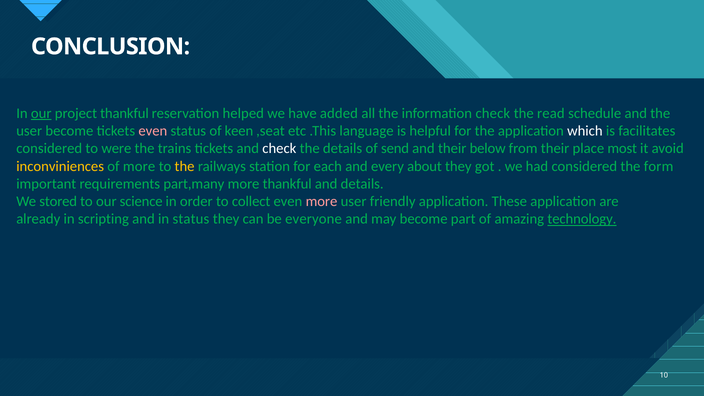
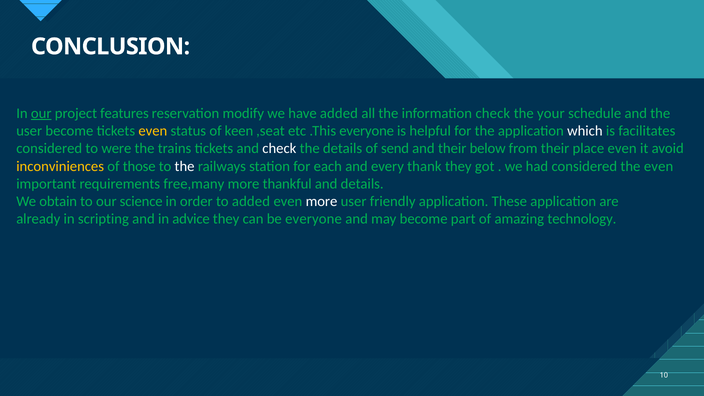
project thankful: thankful -> features
helped: helped -> modify
read: read -> your
even at (153, 131) colour: pink -> yellow
.This language: language -> everyone
place most: most -> even
of more: more -> those
the at (185, 166) colour: yellow -> white
about: about -> thank
the form: form -> even
part,many: part,many -> free,many
stored: stored -> obtain
to collect: collect -> added
more at (321, 201) colour: pink -> white
in status: status -> advice
technology underline: present -> none
